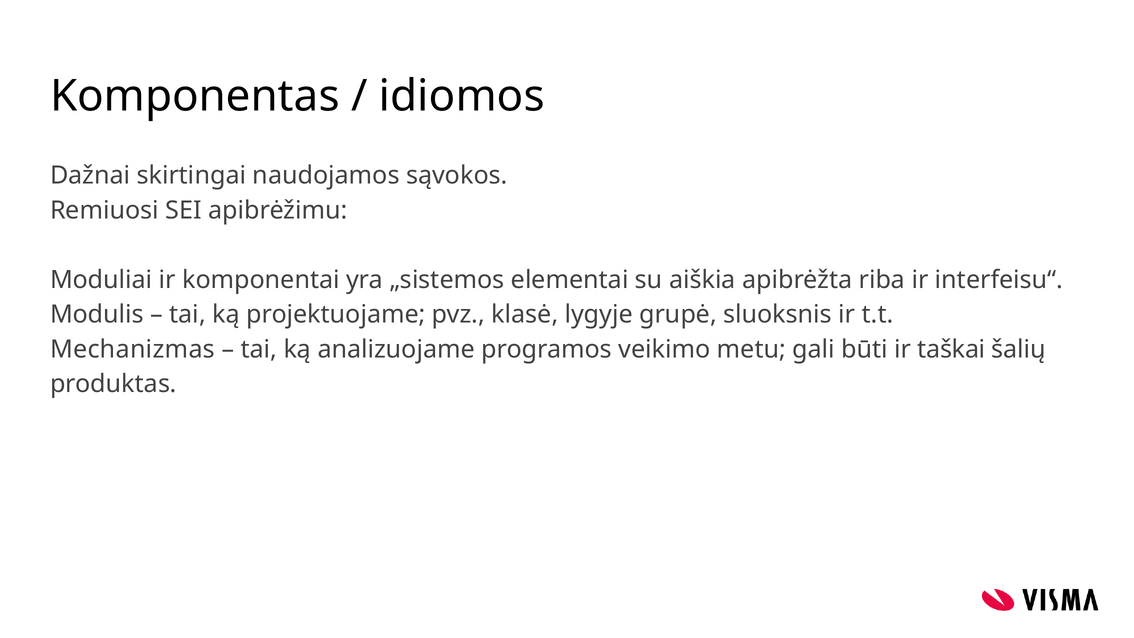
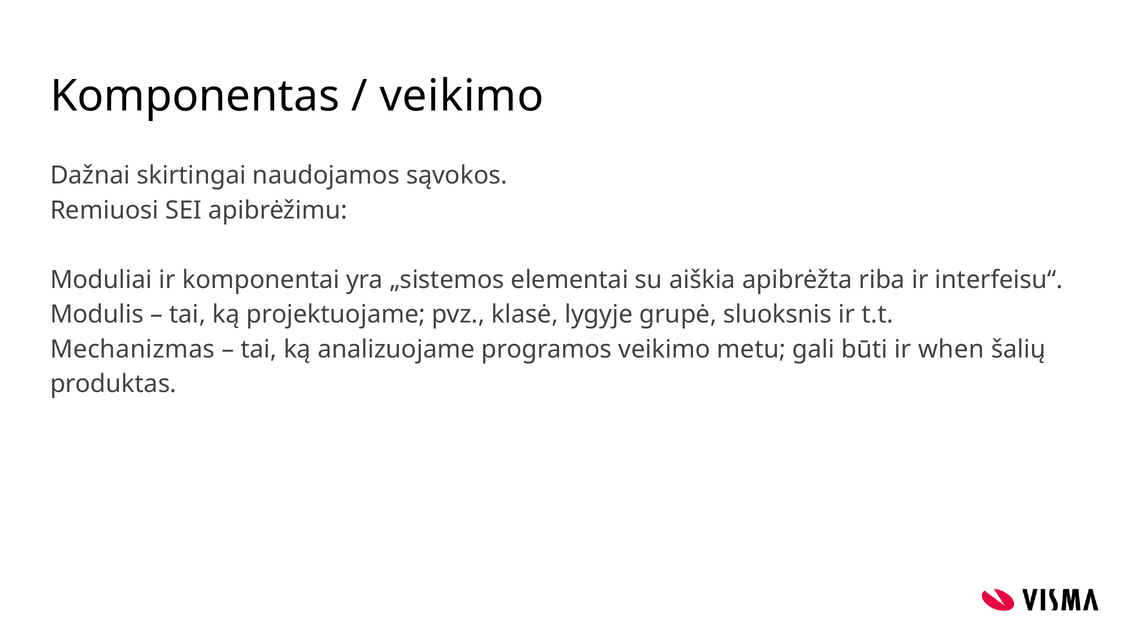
idiomos at (462, 96): idiomos -> veikimo
taškai: taškai -> when
